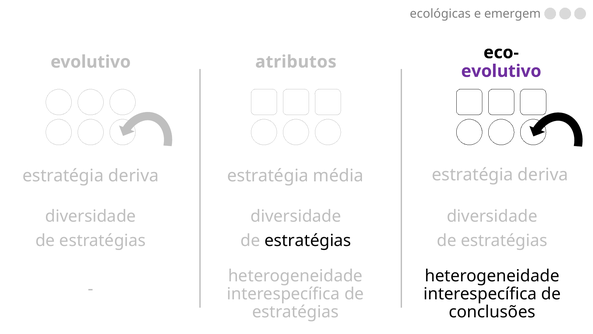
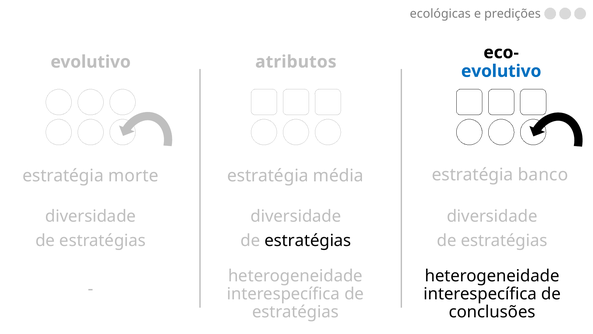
emergem: emergem -> predições
evolutivo at (501, 71) colour: purple -> blue
deriva at (134, 176): deriva -> morte
média estratégia deriva: deriva -> banco
